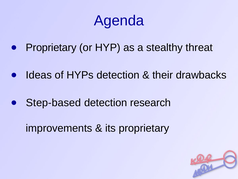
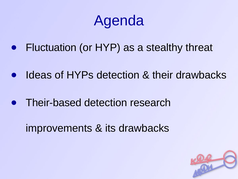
Proprietary at (51, 47): Proprietary -> Fluctuation
Step-based: Step-based -> Their-based
its proprietary: proprietary -> drawbacks
